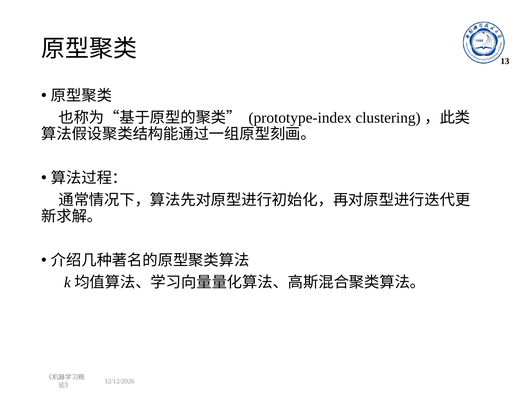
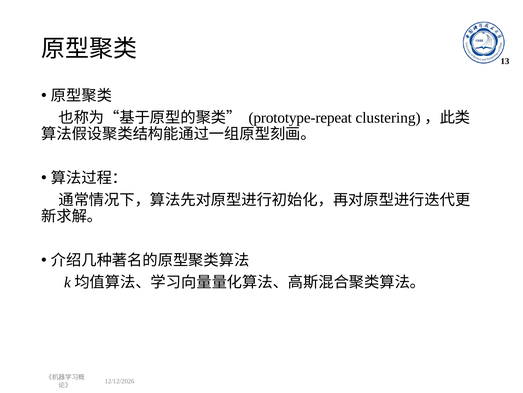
prototype-index: prototype-index -> prototype-repeat
